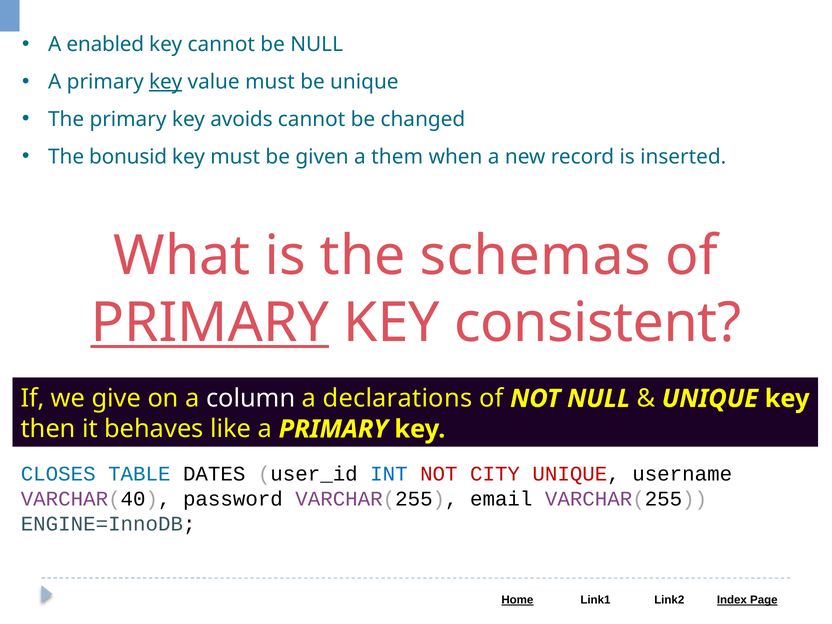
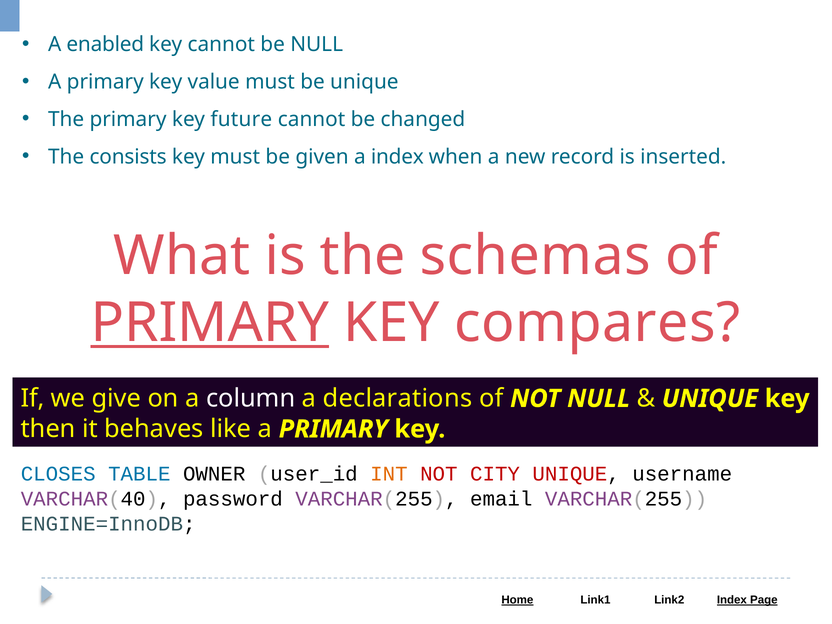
key at (166, 82) underline: present -> none
avoids: avoids -> future
bonusid: bonusid -> consists
a them: them -> index
consistent: consistent -> compares
DATES: DATES -> OWNER
INT colour: blue -> orange
